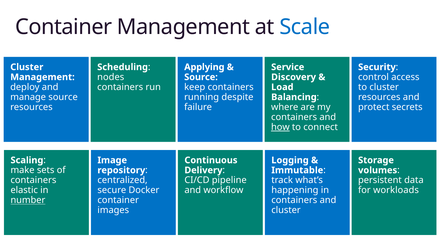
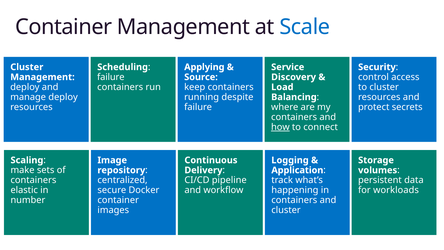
nodes at (111, 77): nodes -> failure
manage source: source -> deploy
Immutable: Immutable -> Application
number underline: present -> none
